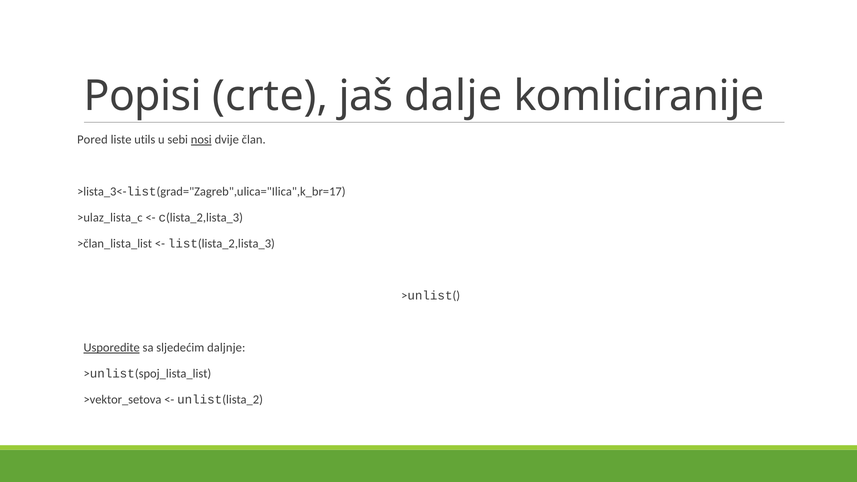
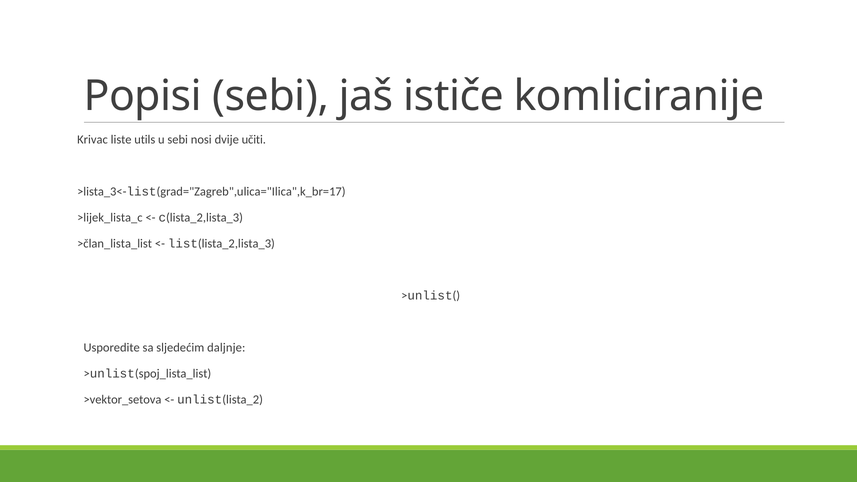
Popisi crte: crte -> sebi
dalje: dalje -> ističe
Pored: Pored -> Krivac
nosi underline: present -> none
član: član -> učiti
>ulaz_lista_c: >ulaz_lista_c -> >lijek_lista_c
Usporedite underline: present -> none
